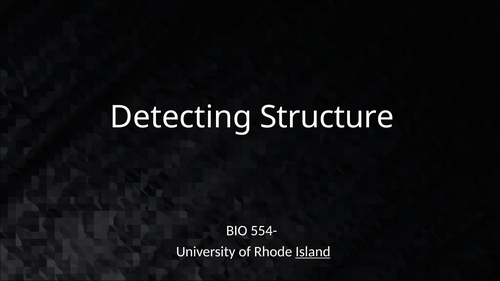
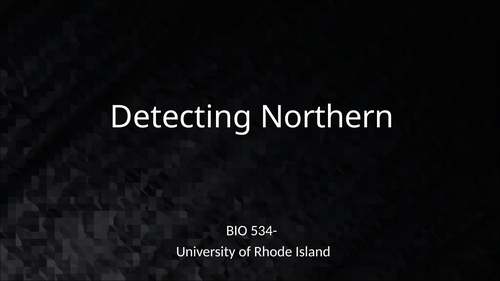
Structure: Structure -> Northern
554-: 554- -> 534-
Island underline: present -> none
